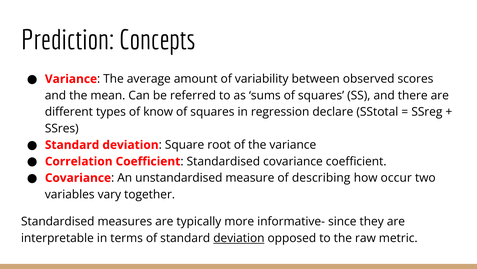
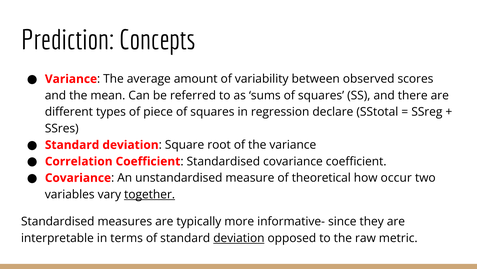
know: know -> piece
describing: describing -> theoretical
together underline: none -> present
